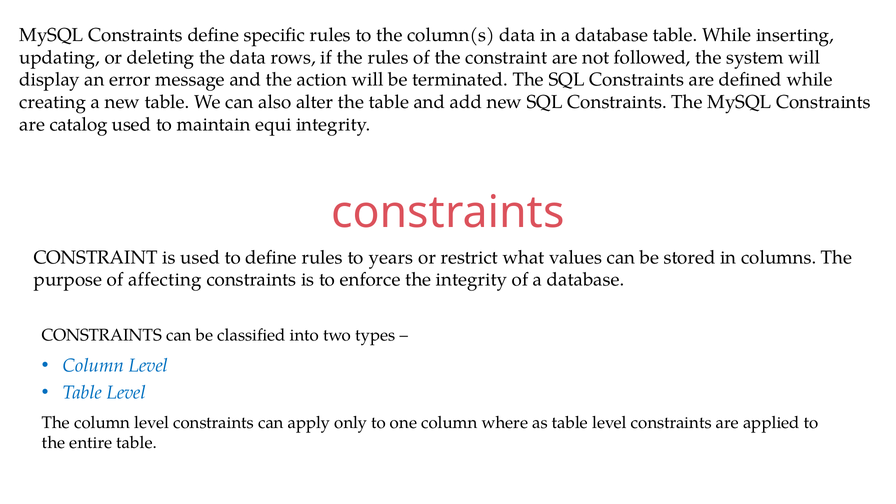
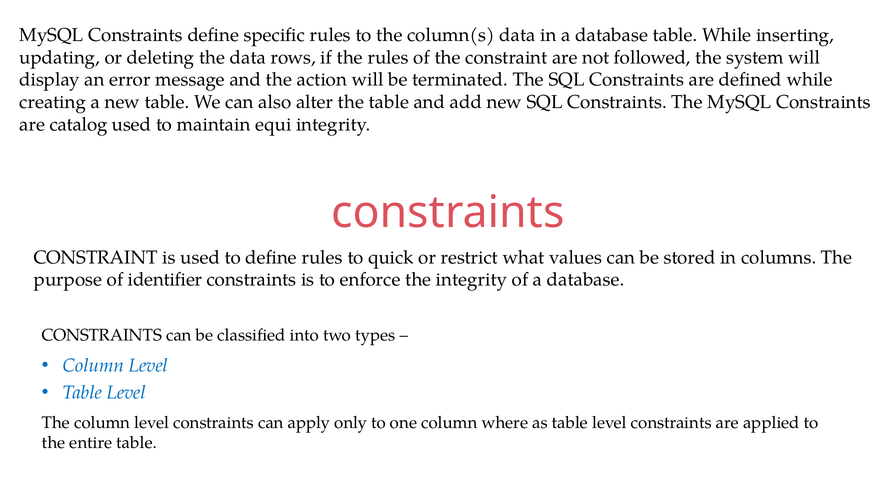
years: years -> quick
affecting: affecting -> identifier
